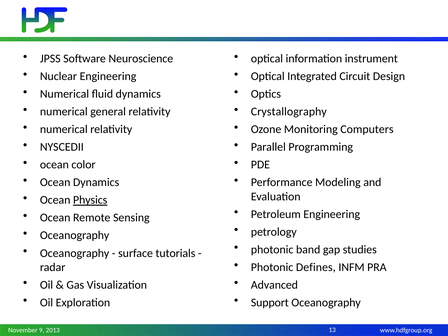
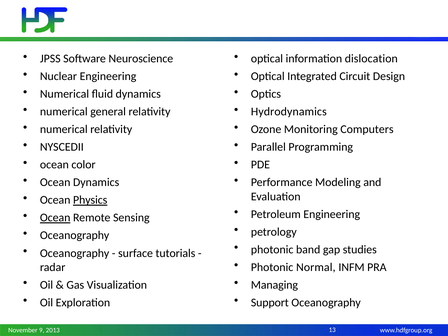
instrument: instrument -> dislocation
Crystallography: Crystallography -> Hydrodynamics
Ocean at (55, 218) underline: none -> present
Defines: Defines -> Normal
Advanced: Advanced -> Managing
